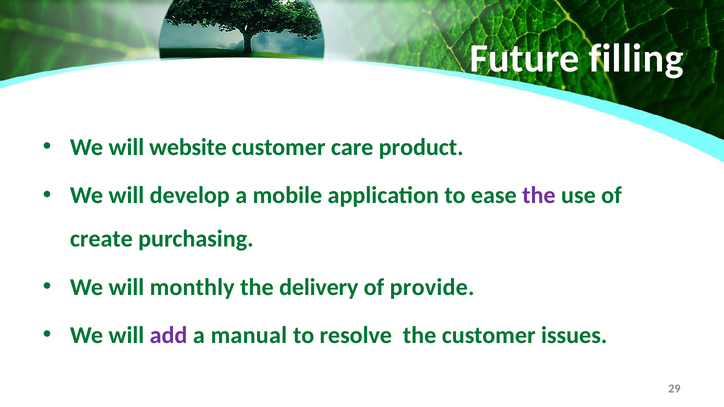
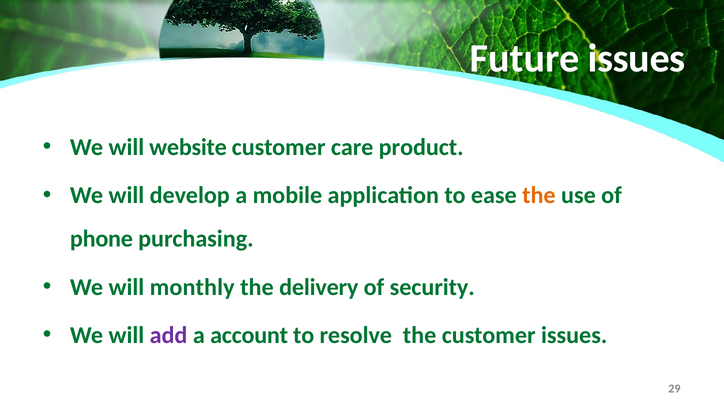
Future filling: filling -> issues
the at (539, 196) colour: purple -> orange
create: create -> phone
provide: provide -> security
manual: manual -> account
